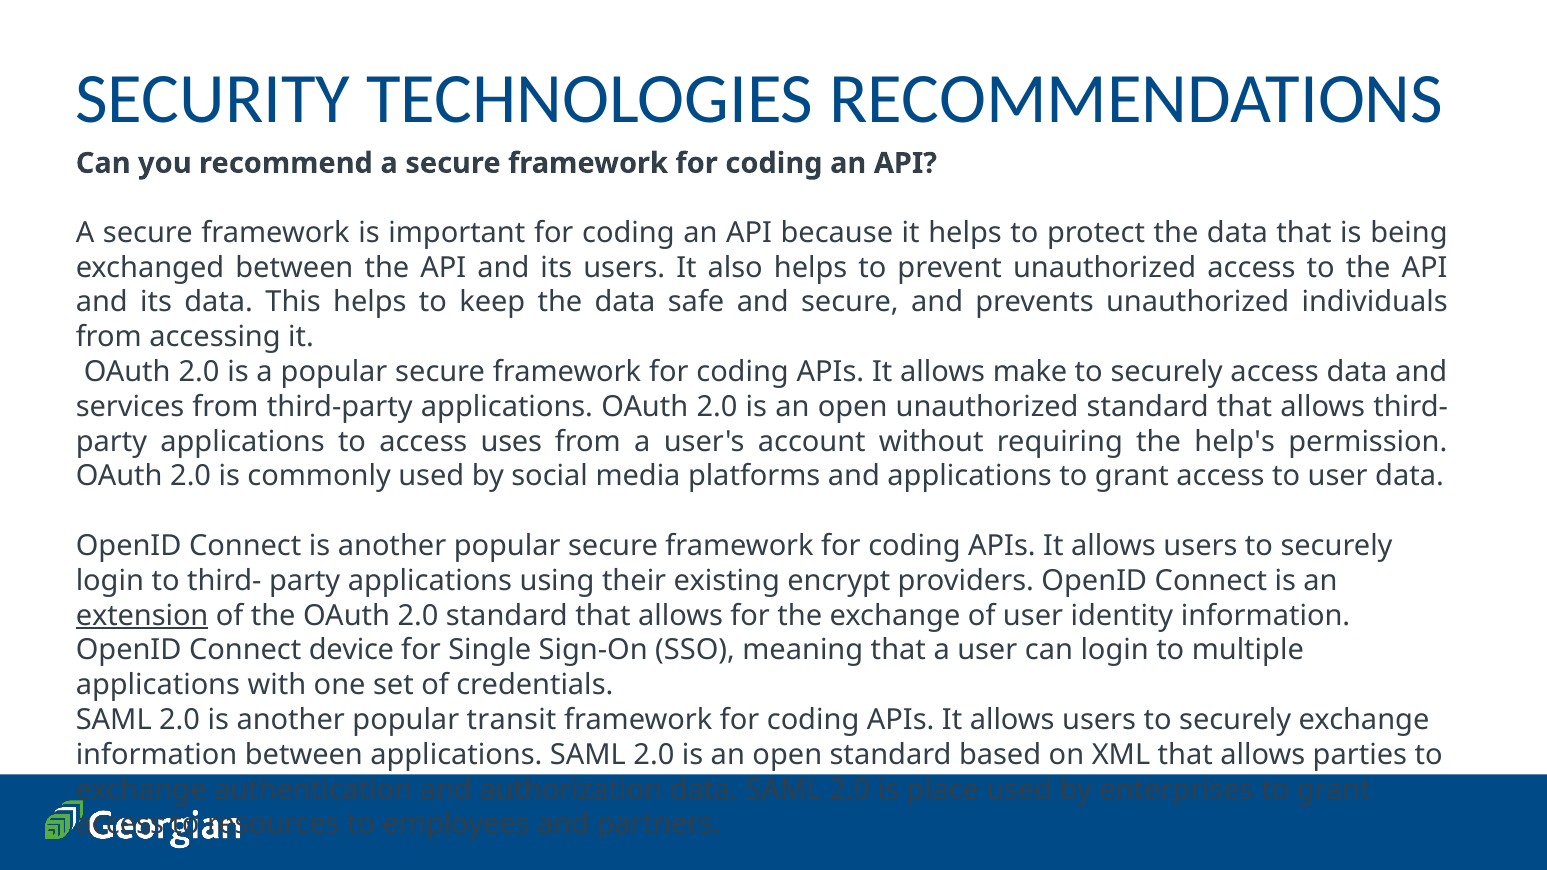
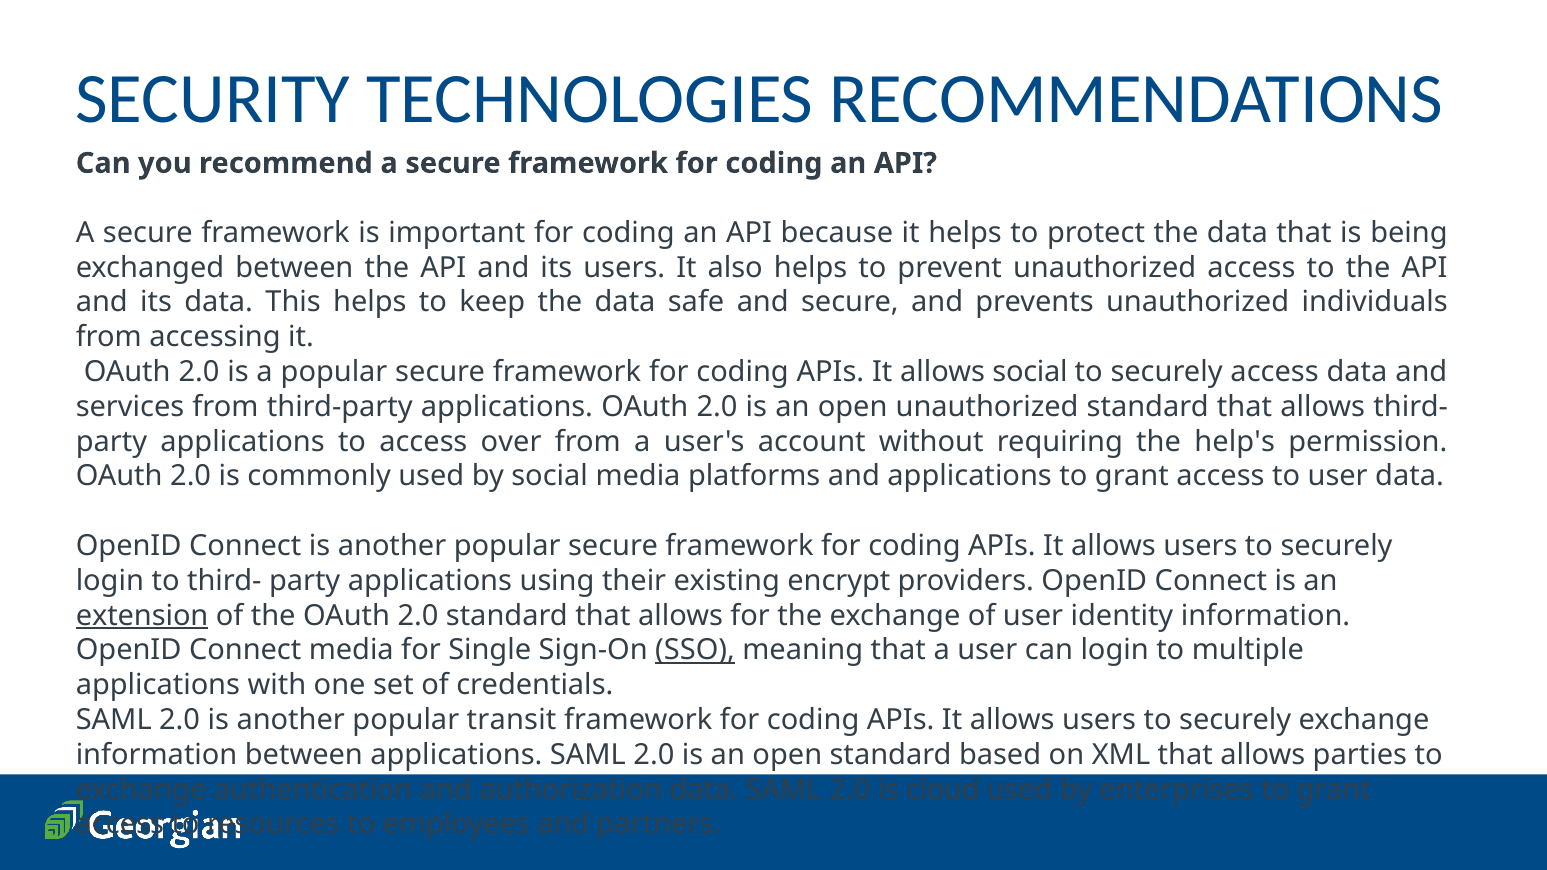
allows make: make -> social
uses: uses -> over
Connect device: device -> media
SSO underline: none -> present
place: place -> cloud
